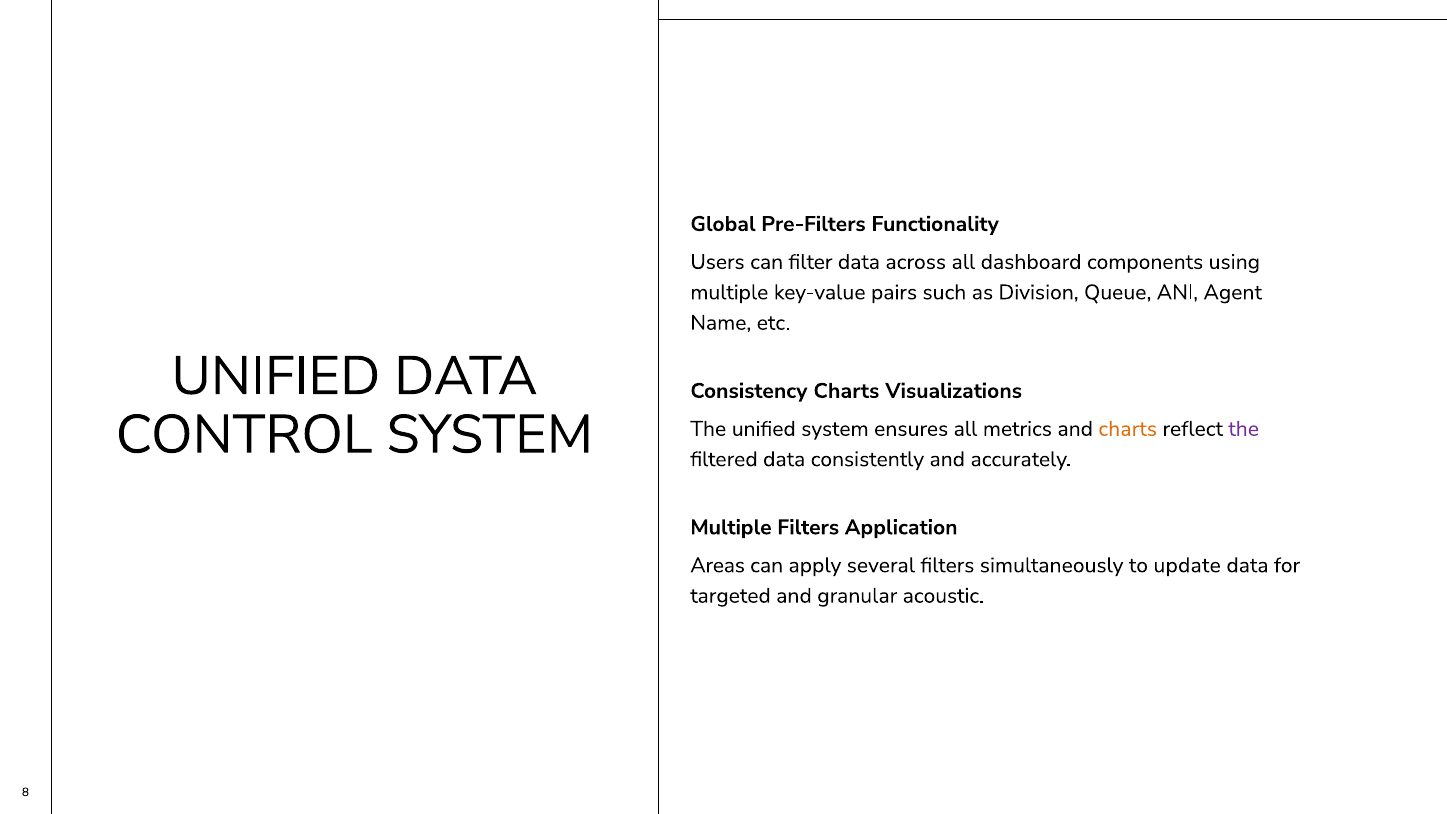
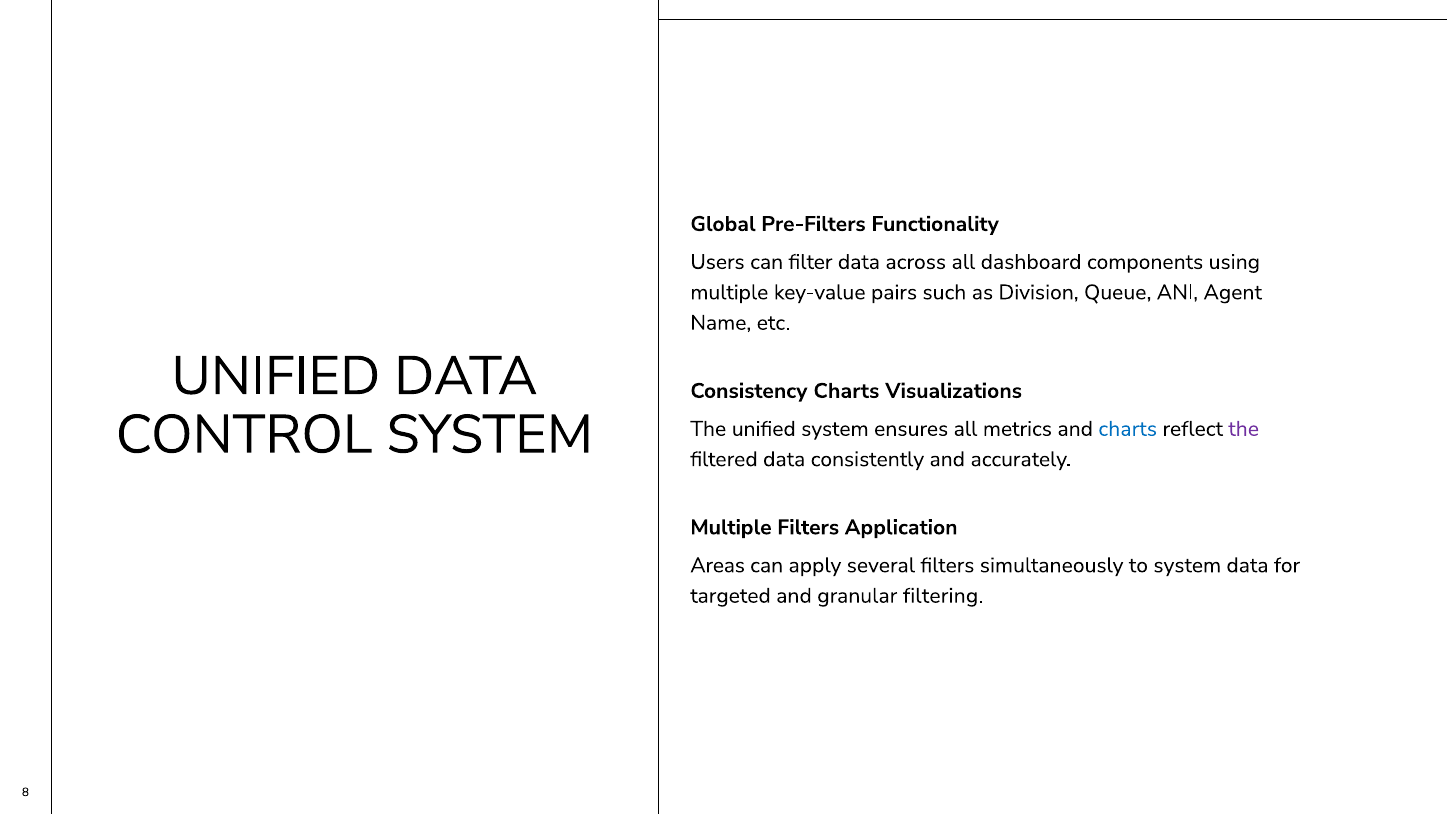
charts at (1128, 429) colour: orange -> blue
to update: update -> system
acoustic: acoustic -> filtering
